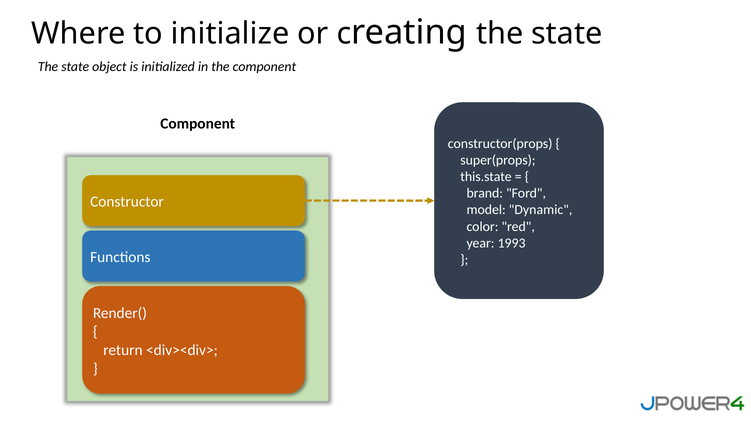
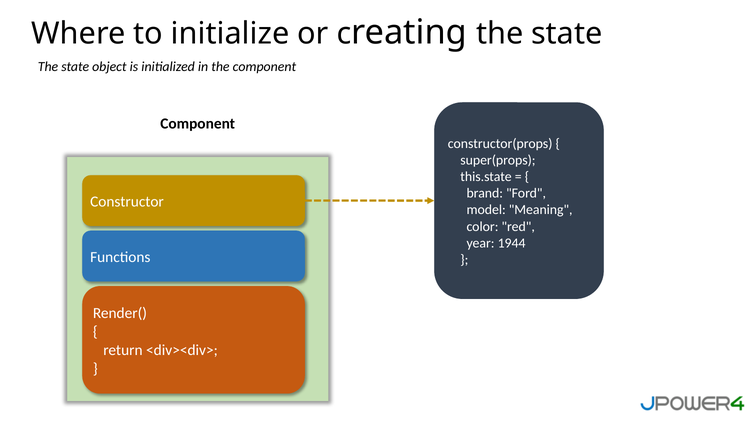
Dynamic: Dynamic -> Meaning
1993: 1993 -> 1944
